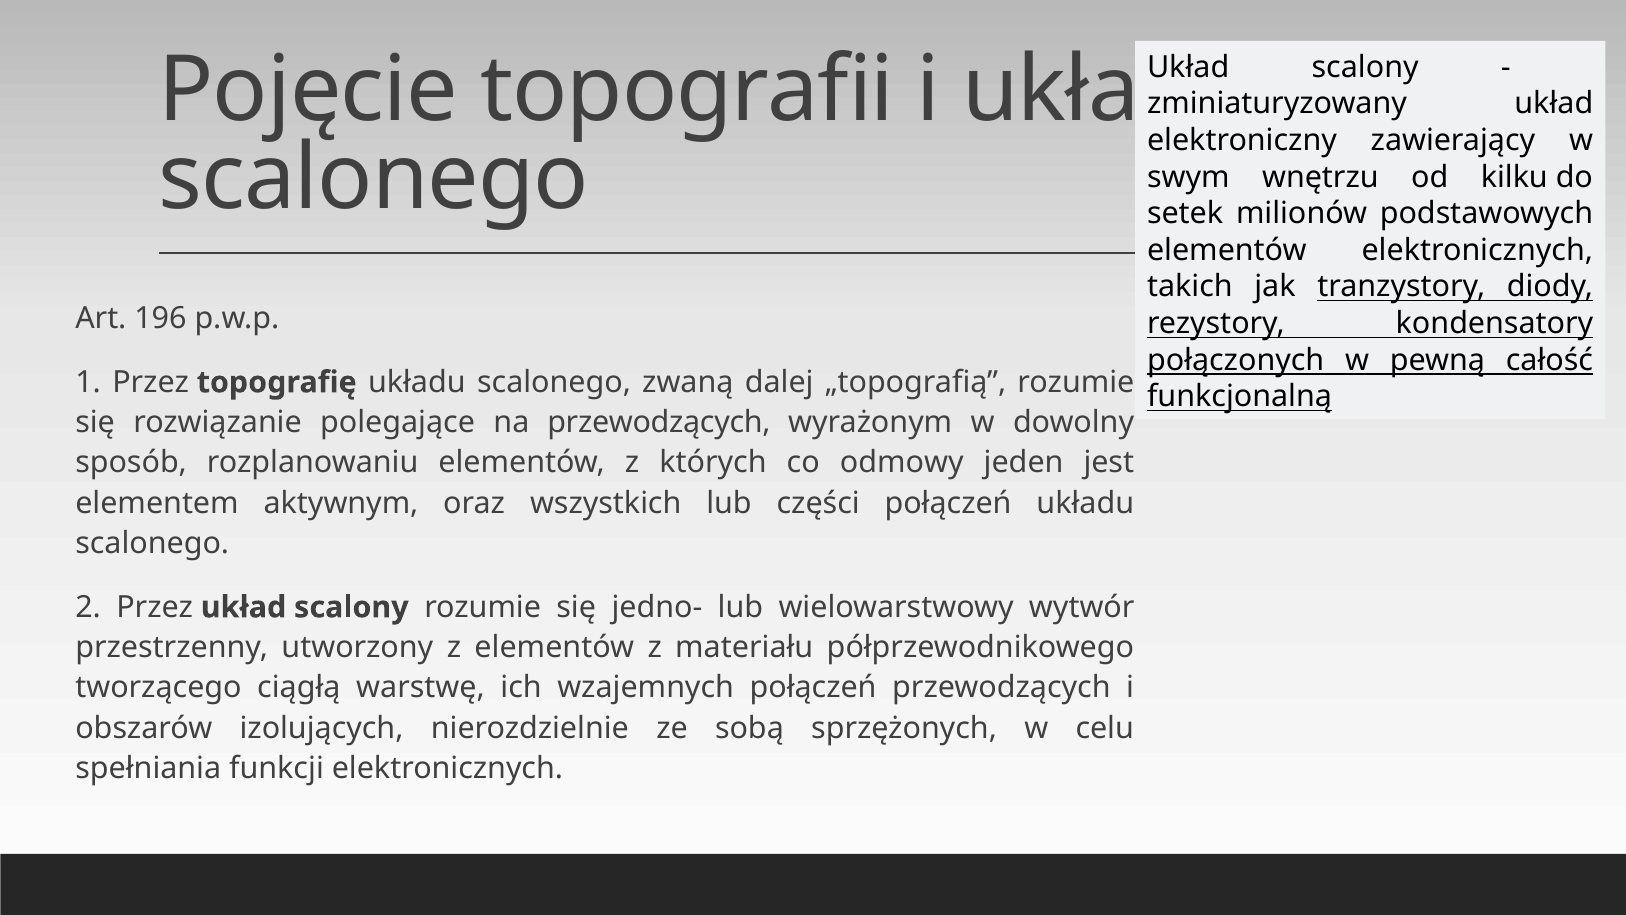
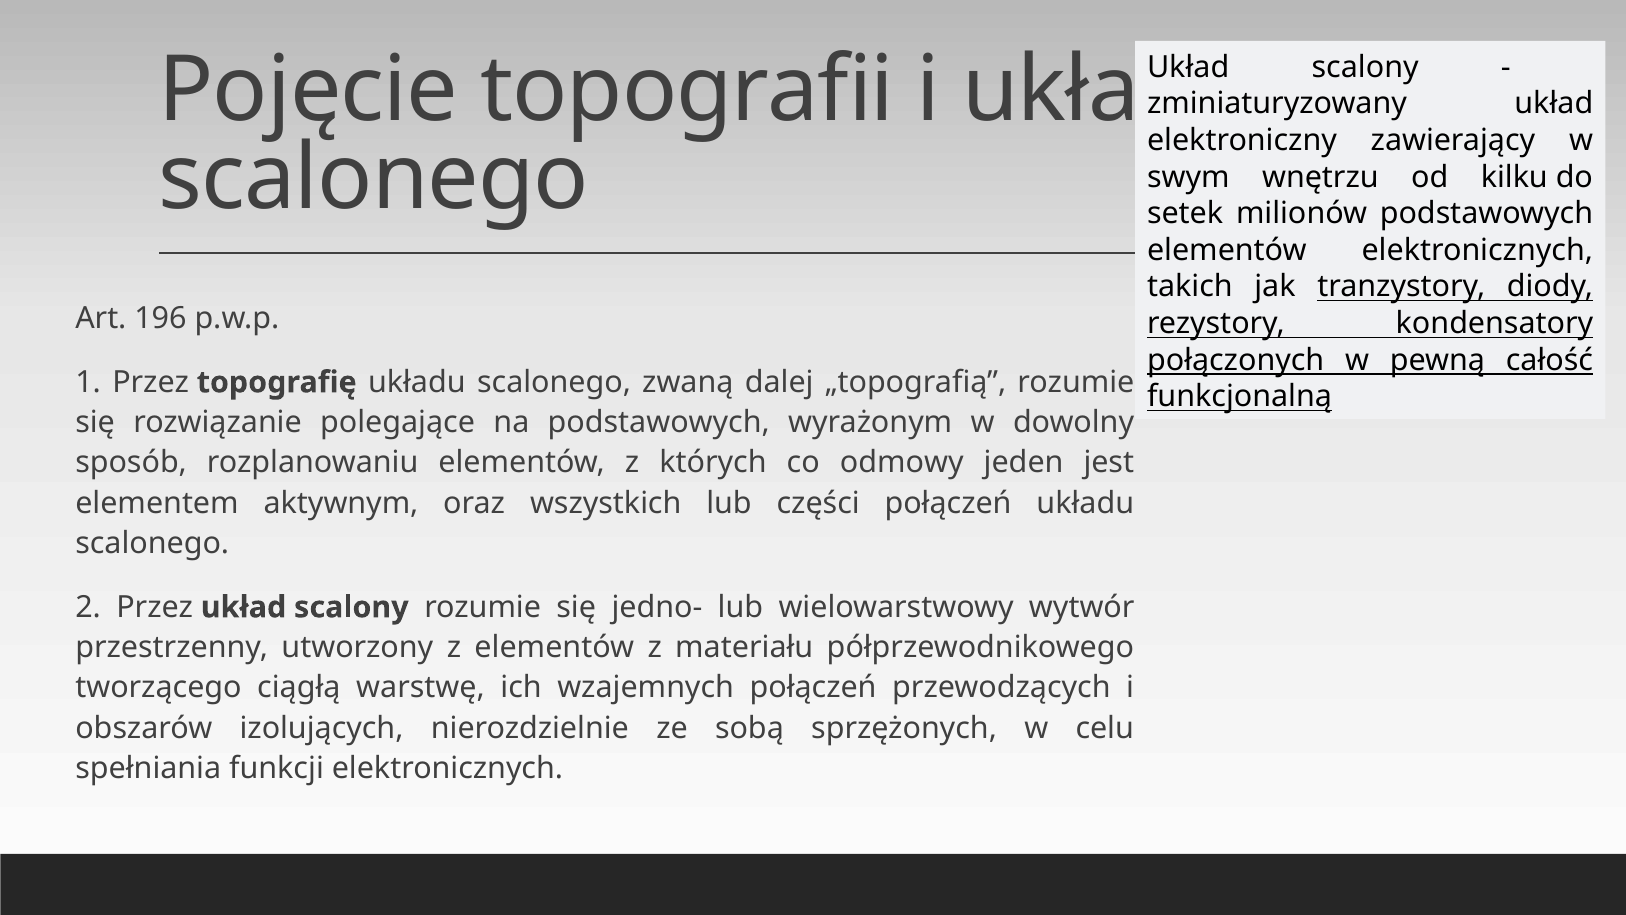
na przewodzących: przewodzących -> podstawowych
